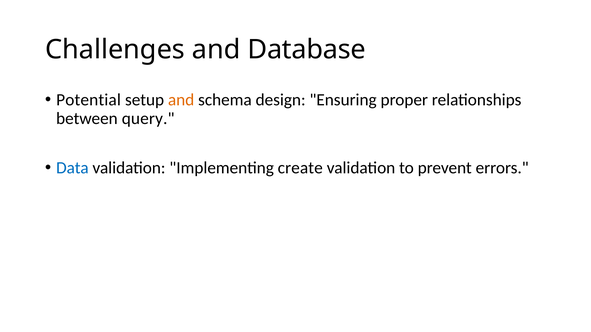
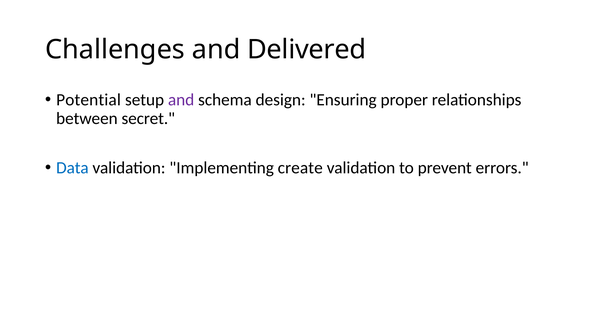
Database: Database -> Delivered
and at (181, 100) colour: orange -> purple
query: query -> secret
